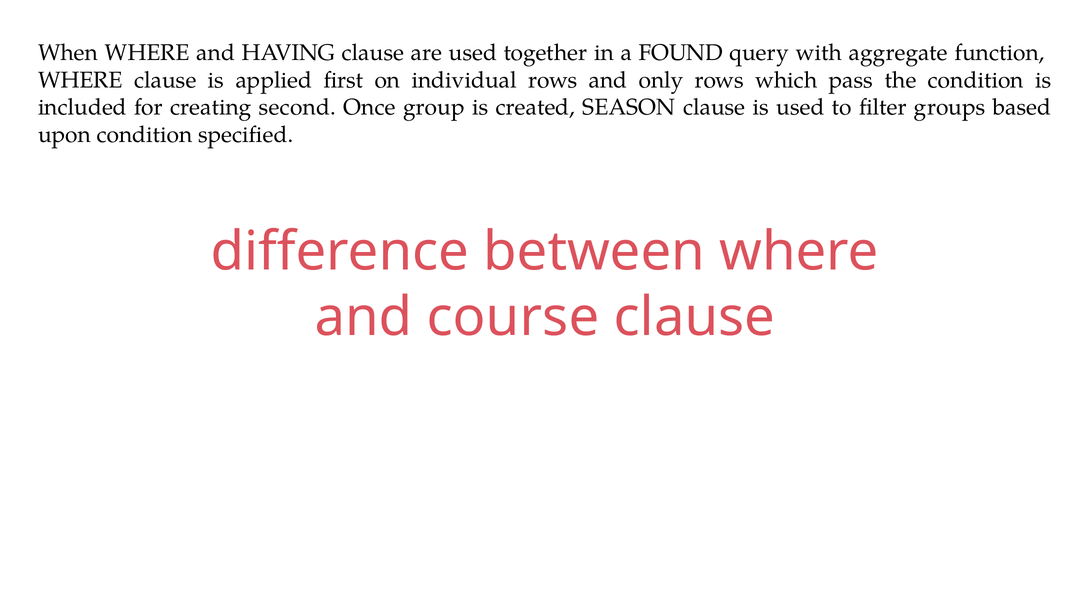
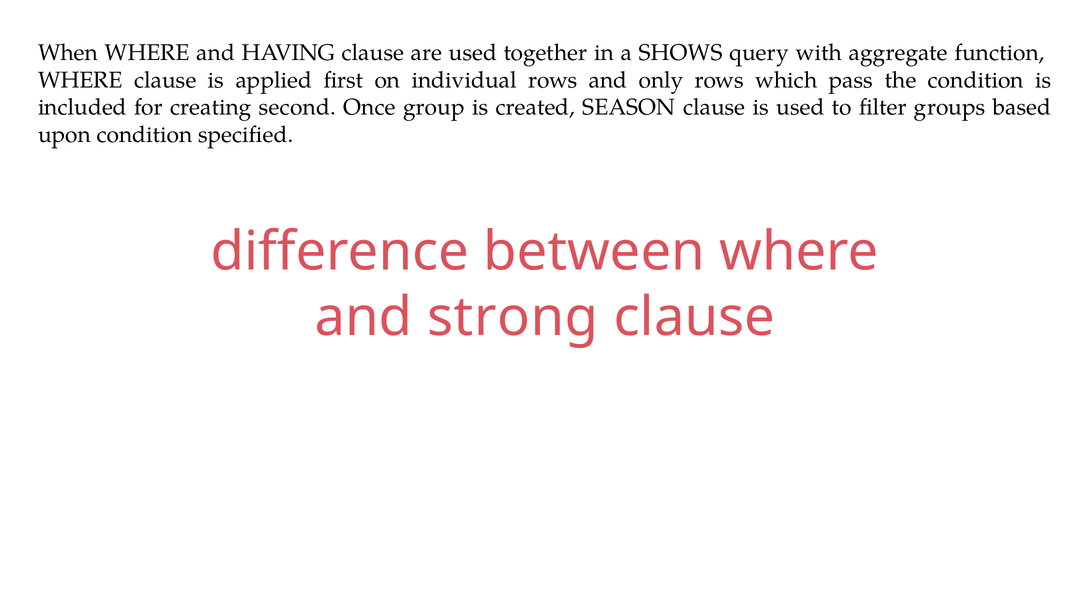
FOUND: FOUND -> SHOWS
course: course -> strong
